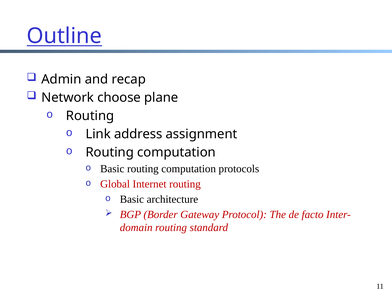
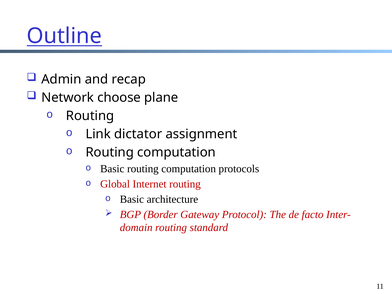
address: address -> dictator
